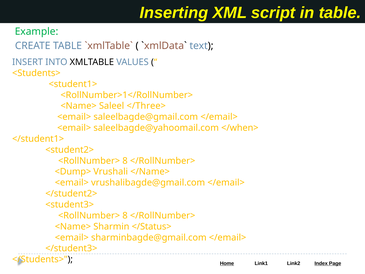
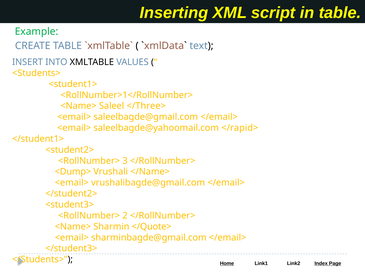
</when>: </when> -> </rapid>
8 at (125, 161): 8 -> 3
8 at (125, 215): 8 -> 2
</Status>: </Status> -> </Quote>
